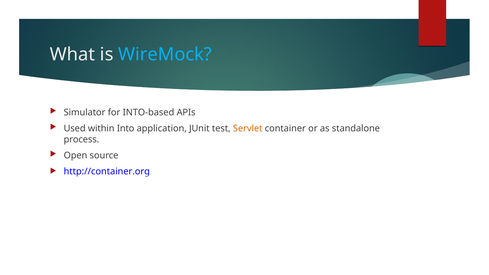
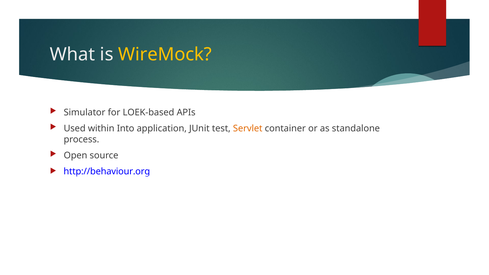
WireMock colour: light blue -> yellow
INTO-based: INTO-based -> LOEK-based
http://container.org: http://container.org -> http://behaviour.org
